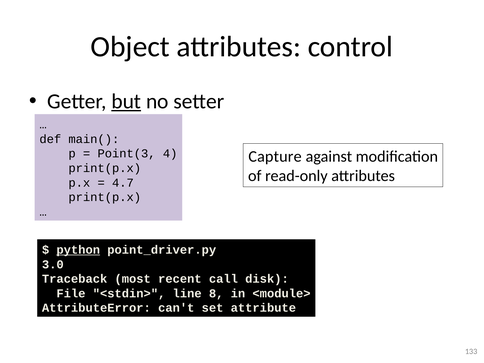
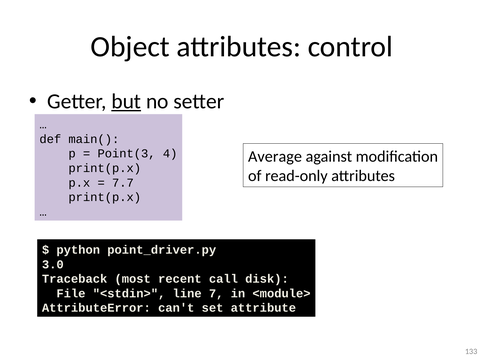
Capture: Capture -> Average
4.7: 4.7 -> 7.7
python underline: present -> none
8: 8 -> 7
